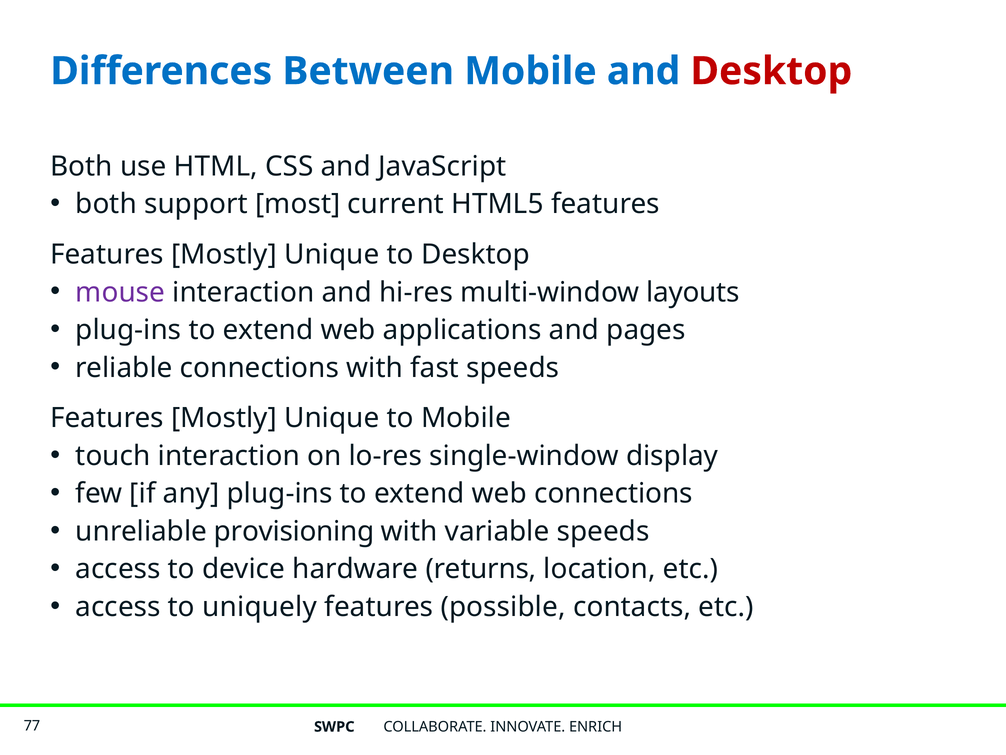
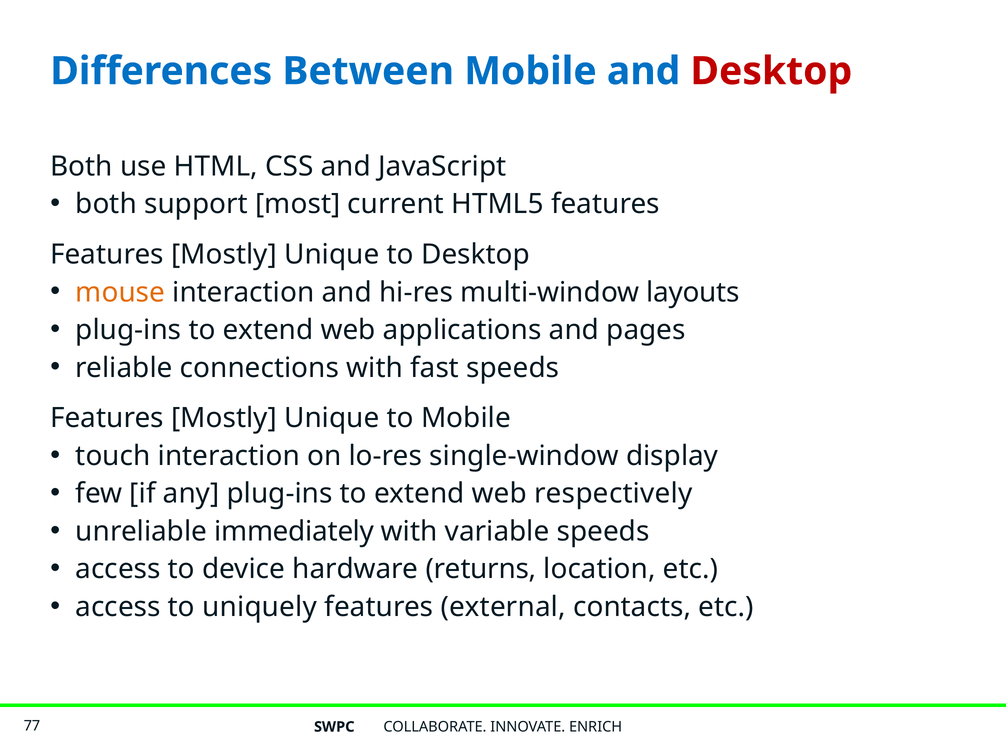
mouse colour: purple -> orange
web connections: connections -> respectively
provisioning: provisioning -> immediately
possible: possible -> external
